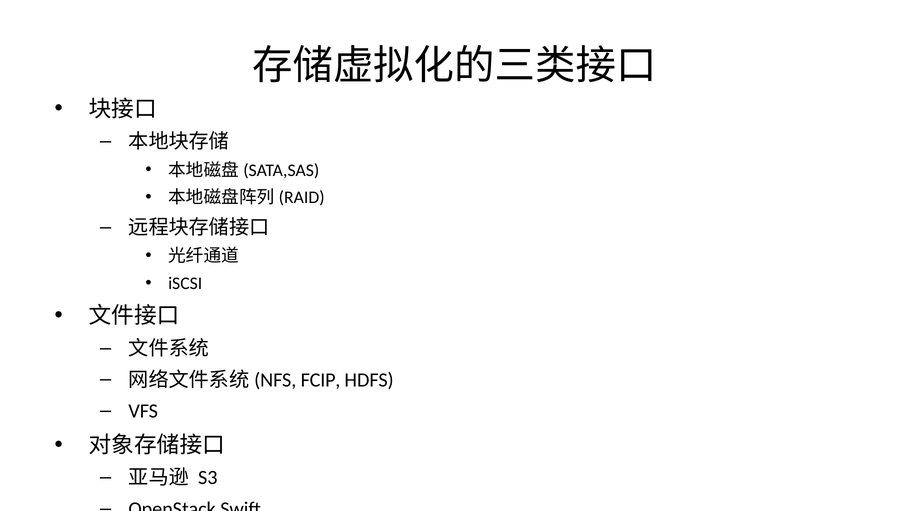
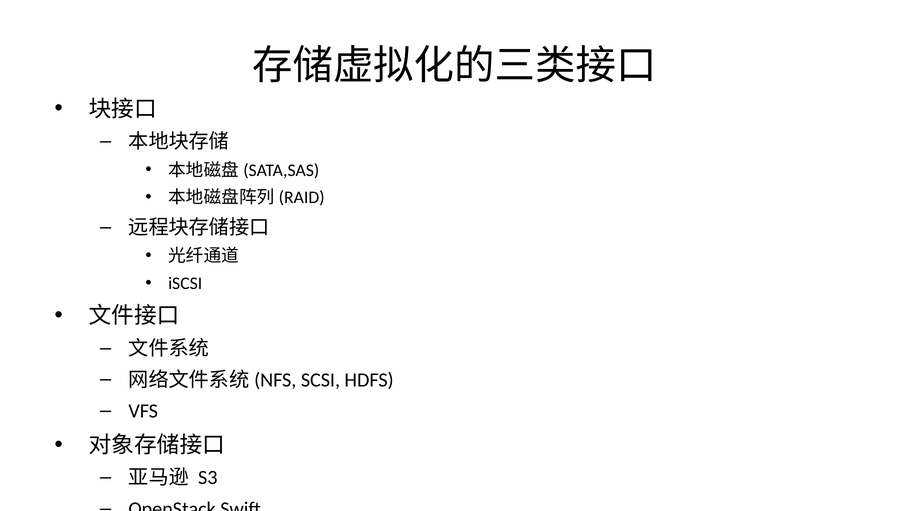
FCIP: FCIP -> SCSI
